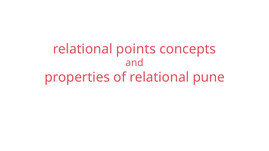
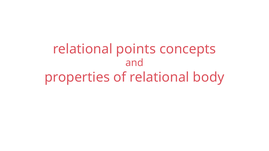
pune: pune -> body
